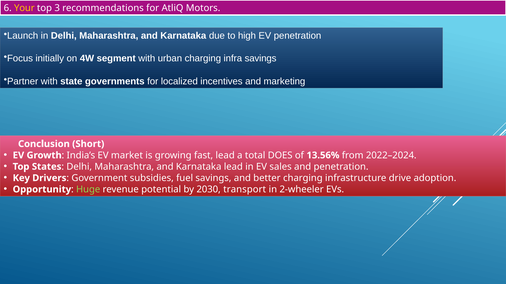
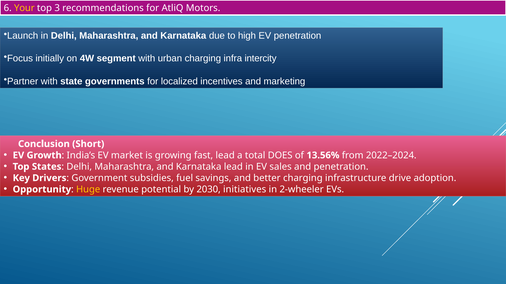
infra savings: savings -> intercity
Huge colour: light green -> yellow
transport: transport -> initiatives
